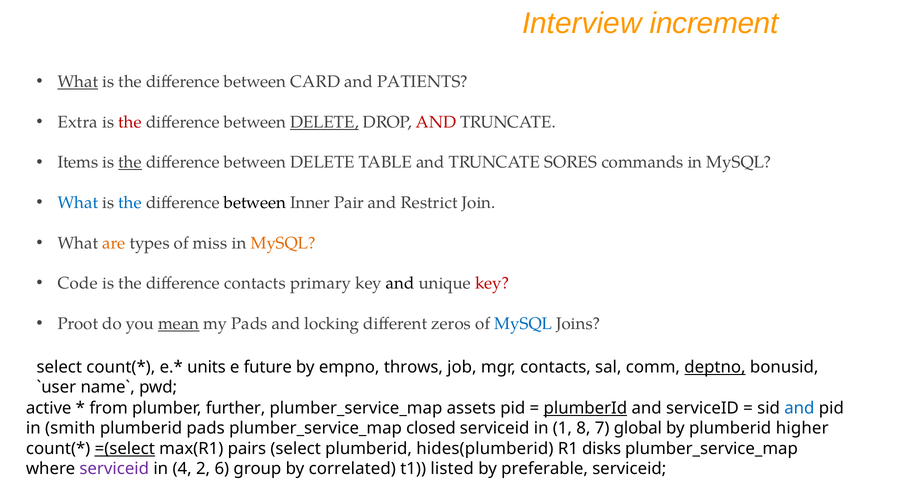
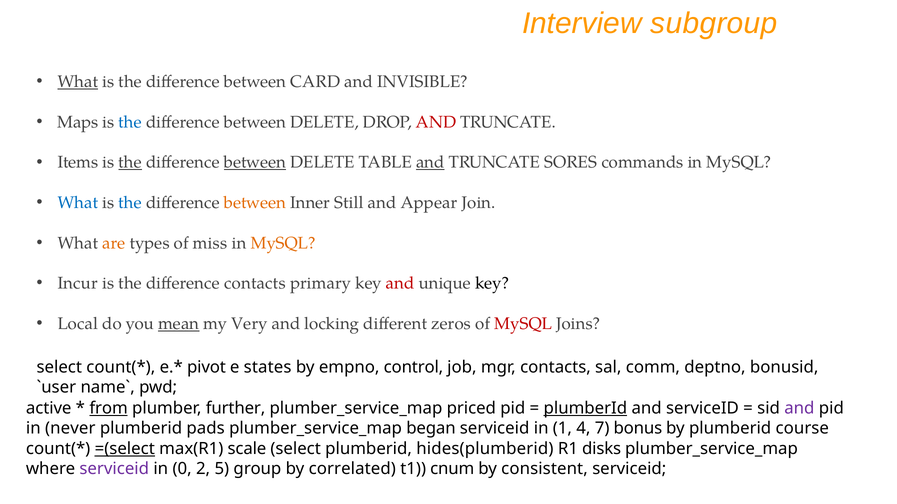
increment: increment -> subgroup
PATIENTS: PATIENTS -> INVISIBLE
Extra: Extra -> Maps
the at (130, 122) colour: red -> blue
DELETE at (324, 122) underline: present -> none
between at (255, 163) underline: none -> present
and at (430, 163) underline: none -> present
between at (255, 203) colour: black -> orange
Pair: Pair -> Still
Restrict: Restrict -> Appear
Code: Code -> Incur
and at (400, 284) colour: black -> red
key at (492, 284) colour: red -> black
Proot: Proot -> Local
my Pads: Pads -> Very
MySQL at (523, 324) colour: blue -> red
units: units -> pivot
future: future -> states
throws: throws -> control
deptno underline: present -> none
from underline: none -> present
assets: assets -> priced
and at (799, 409) colour: blue -> purple
smith: smith -> never
closed: closed -> began
8: 8 -> 4
global: global -> bonus
higher: higher -> course
pairs: pairs -> scale
4: 4 -> 0
6: 6 -> 5
listed: listed -> cnum
preferable: preferable -> consistent
